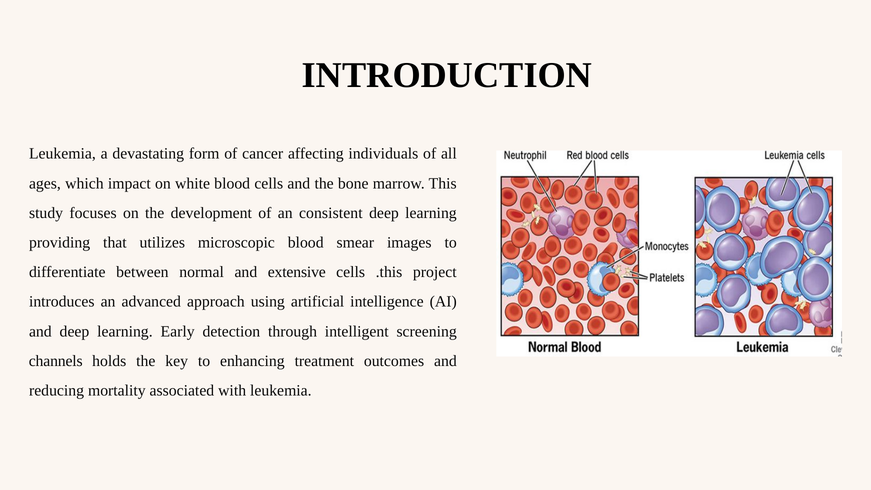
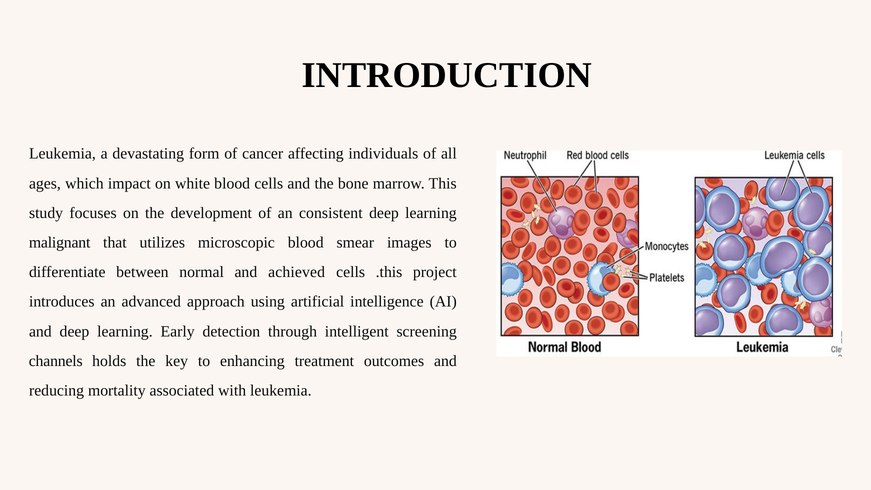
providing: providing -> malignant
extensive: extensive -> achieved
